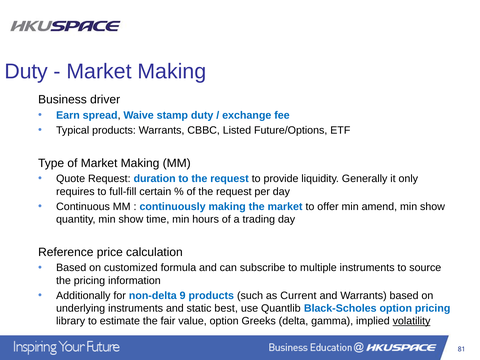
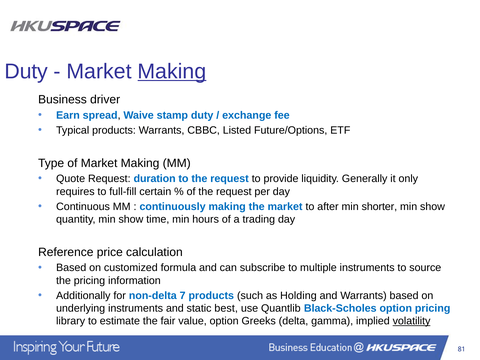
Making at (172, 71) underline: none -> present
offer: offer -> after
amend: amend -> shorter
9: 9 -> 7
Current: Current -> Holding
